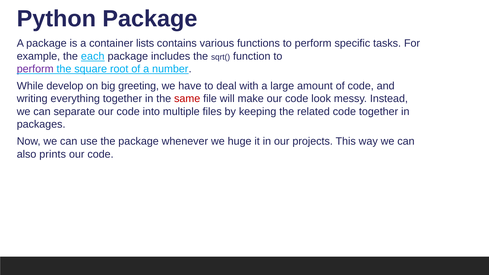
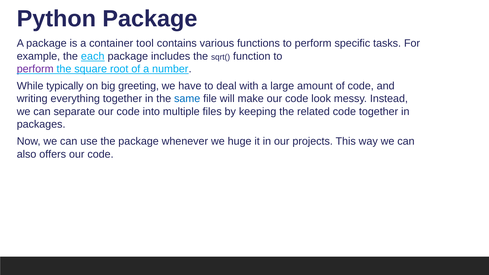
lists: lists -> tool
develop: develop -> typically
same colour: red -> blue
prints: prints -> offers
